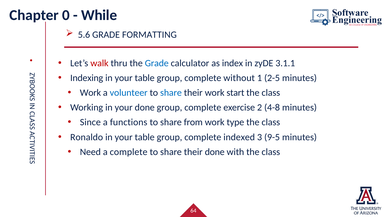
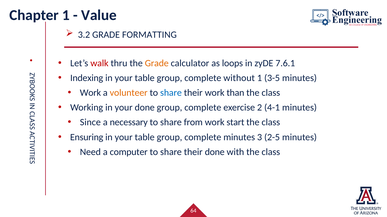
Chapter 0: 0 -> 1
While: While -> Value
5.6: 5.6 -> 3.2
Grade at (157, 63) colour: blue -> orange
index: index -> loops
3.1.1: 3.1.1 -> 7.6.1
2-5: 2-5 -> 3-5
volunteer colour: blue -> orange
start: start -> than
4-8: 4-8 -> 4-1
functions: functions -> necessary
type: type -> start
Ronaldo: Ronaldo -> Ensuring
complete indexed: indexed -> minutes
9-5: 9-5 -> 2-5
a complete: complete -> computer
